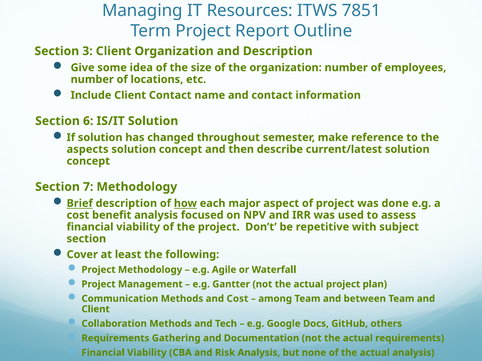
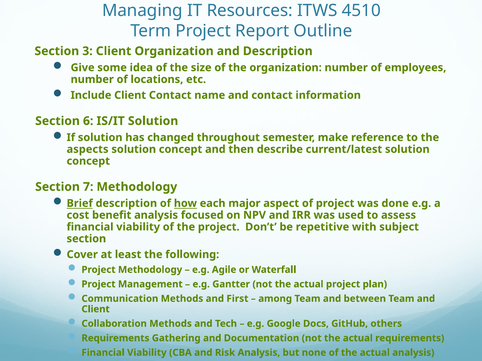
7851: 7851 -> 4510
and Cost: Cost -> First
